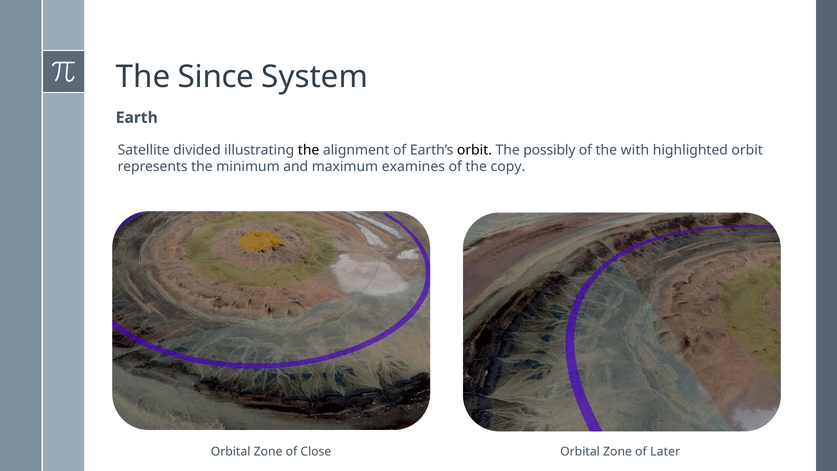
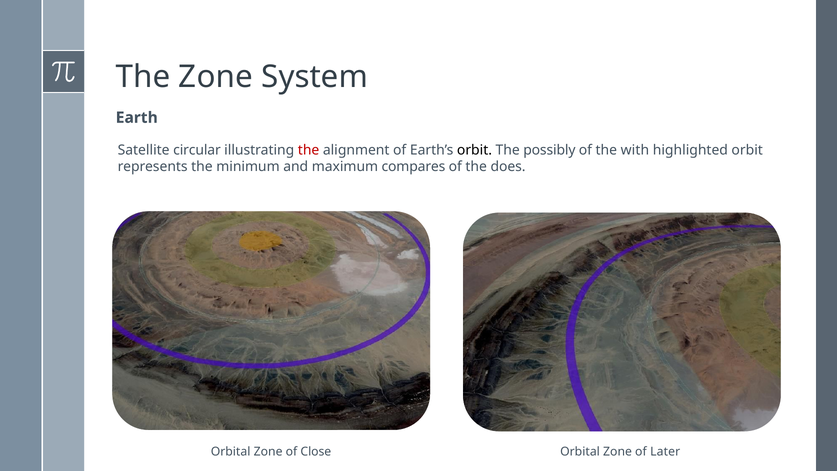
The Since: Since -> Zone
divided: divided -> circular
the at (309, 150) colour: black -> red
examines: examines -> compares
copy: copy -> does
